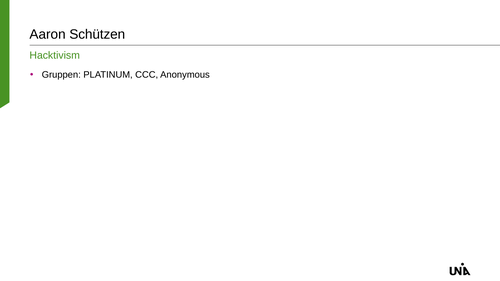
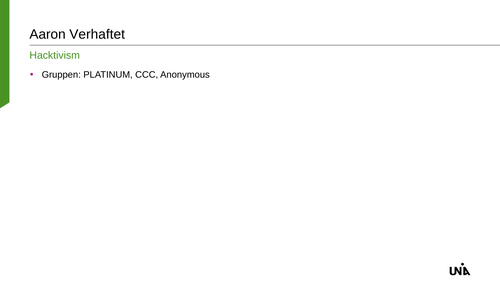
Schützen: Schützen -> Verhaftet
